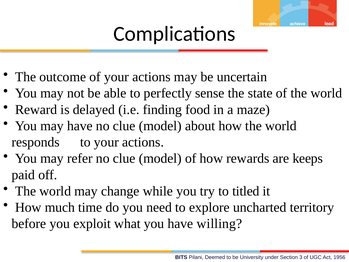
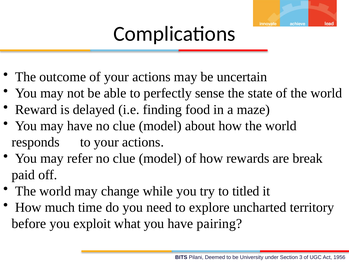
keeps: keeps -> break
willing: willing -> pairing
